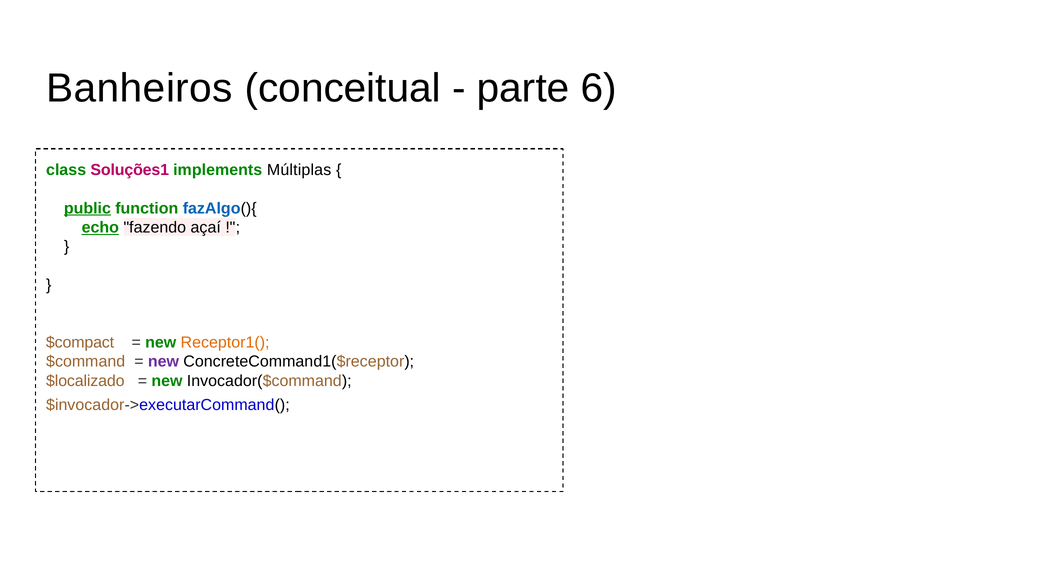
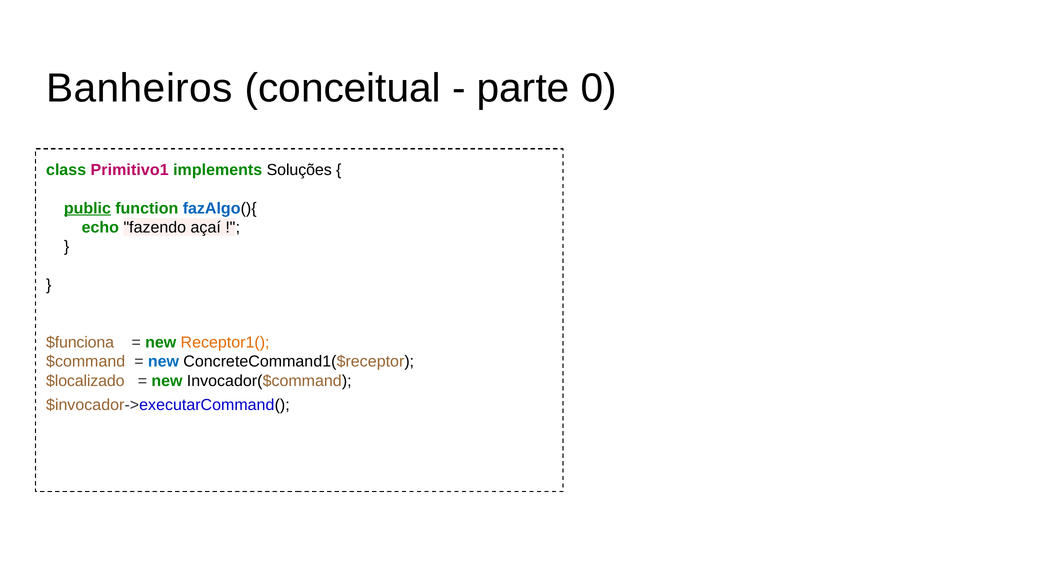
6: 6 -> 0
Soluções1: Soluções1 -> Primitivo1
Múltiplas: Múltiplas -> Soluções
echo underline: present -> none
$compact: $compact -> $funciona
new at (163, 362) colour: purple -> blue
